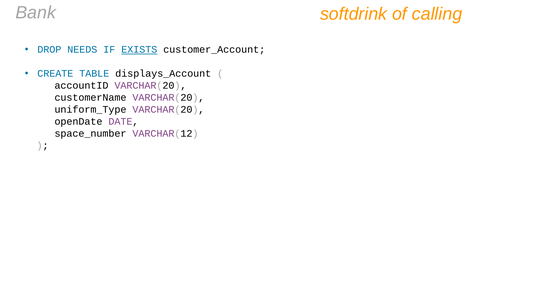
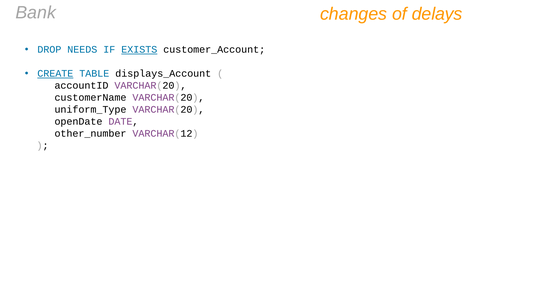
softdrink: softdrink -> changes
calling: calling -> delays
CREATE underline: none -> present
space_number: space_number -> other_number
